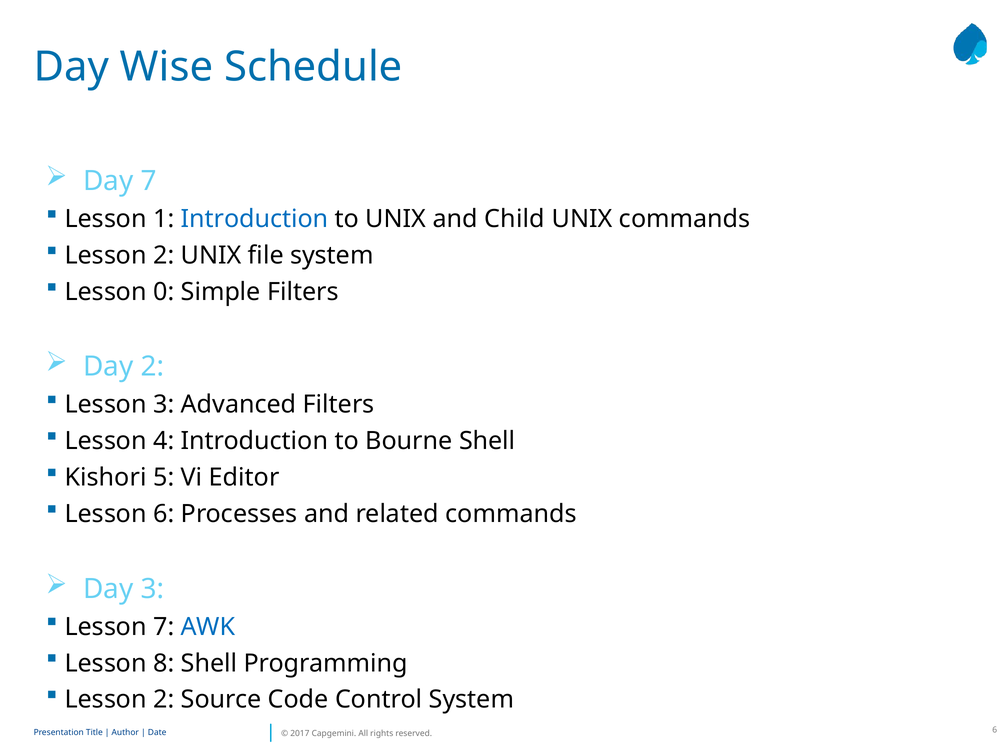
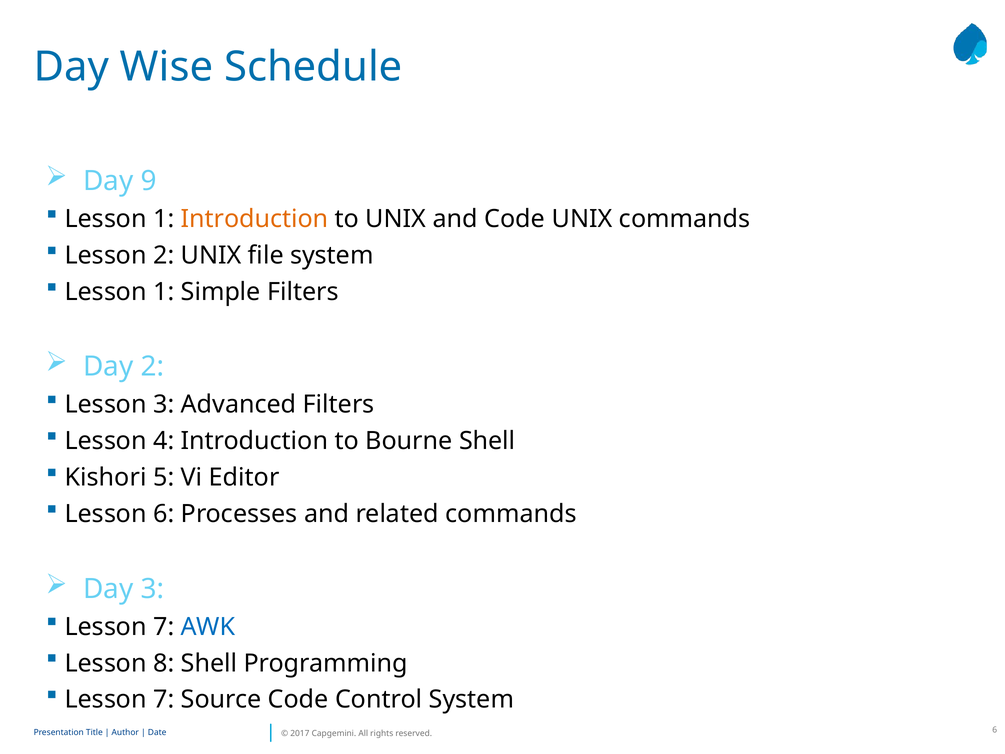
Day 7: 7 -> 9
Introduction at (255, 219) colour: blue -> orange
and Child: Child -> Code
0 at (164, 292): 0 -> 1
2 at (164, 699): 2 -> 7
